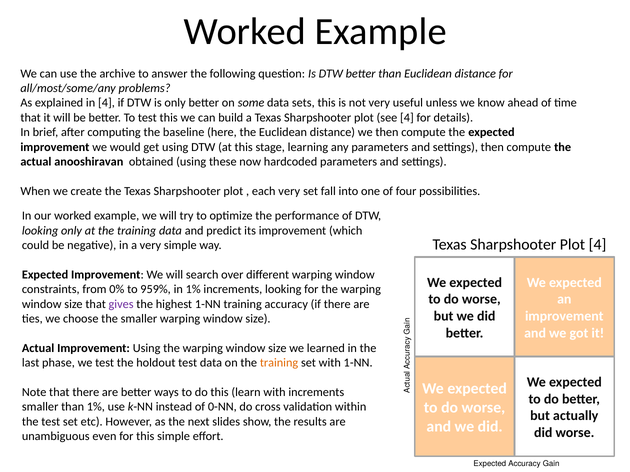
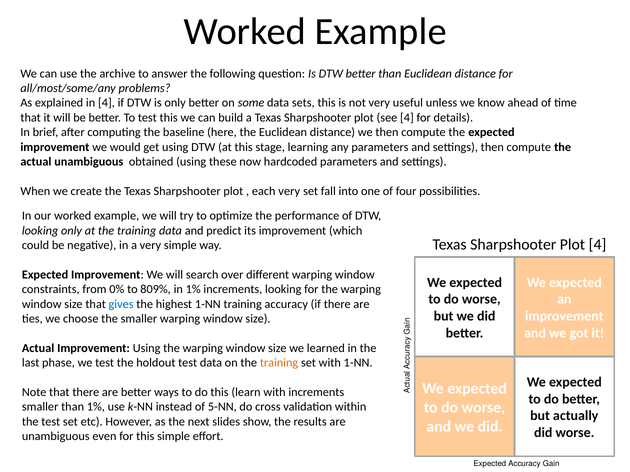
actual anooshiravan: anooshiravan -> unambiguous
959%: 959% -> 809%
gives colour: purple -> blue
0-NN: 0-NN -> 5-NN
